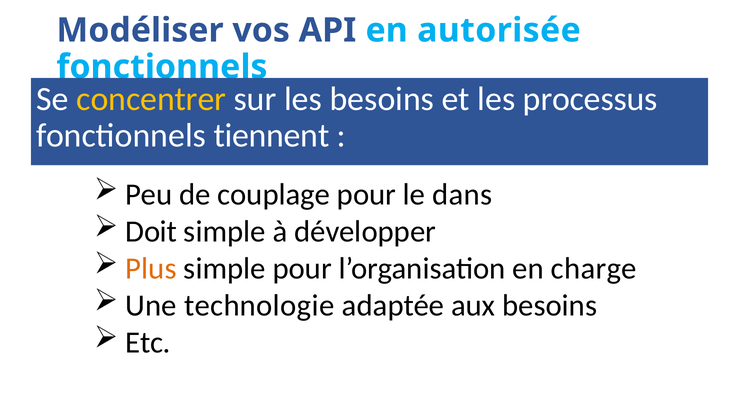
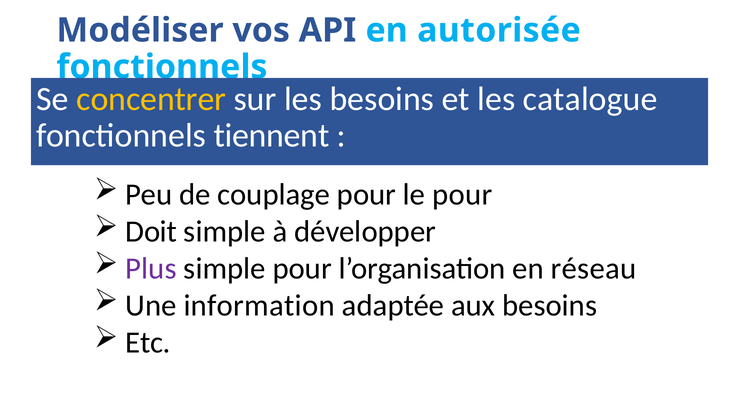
processus: processus -> catalogue
le dans: dans -> pour
Plus colour: orange -> purple
charge: charge -> réseau
technologie: technologie -> information
